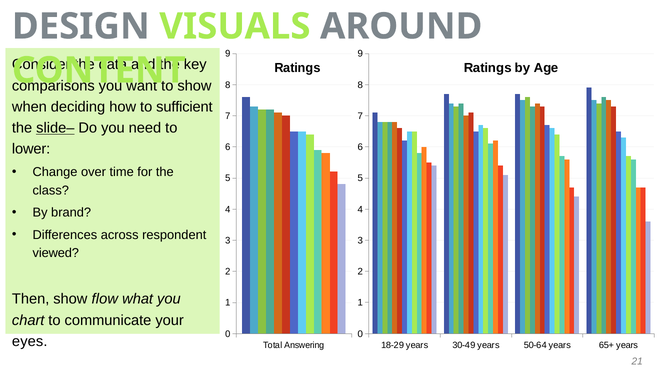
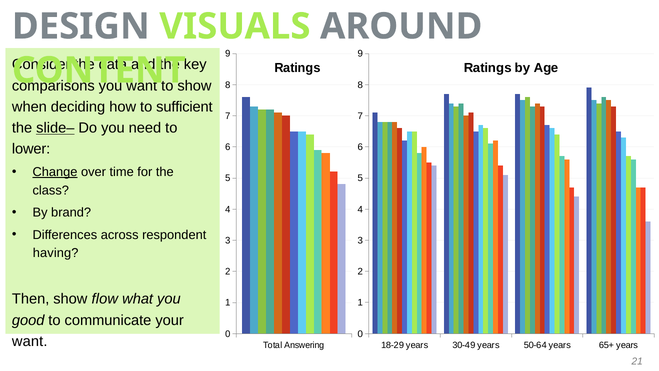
Change underline: none -> present
viewed: viewed -> having
chart: chart -> good
eyes at (30, 341): eyes -> want
